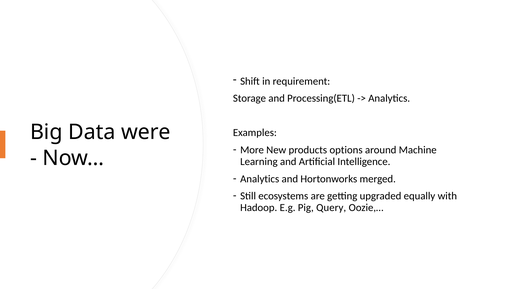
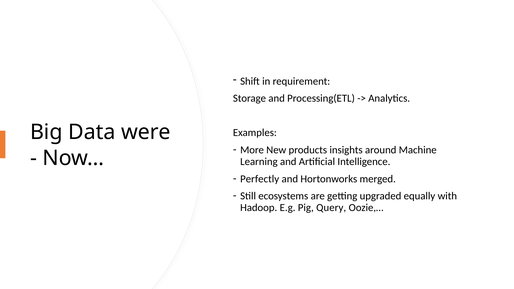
options: options -> insights
Analytics at (260, 179): Analytics -> Perfectly
